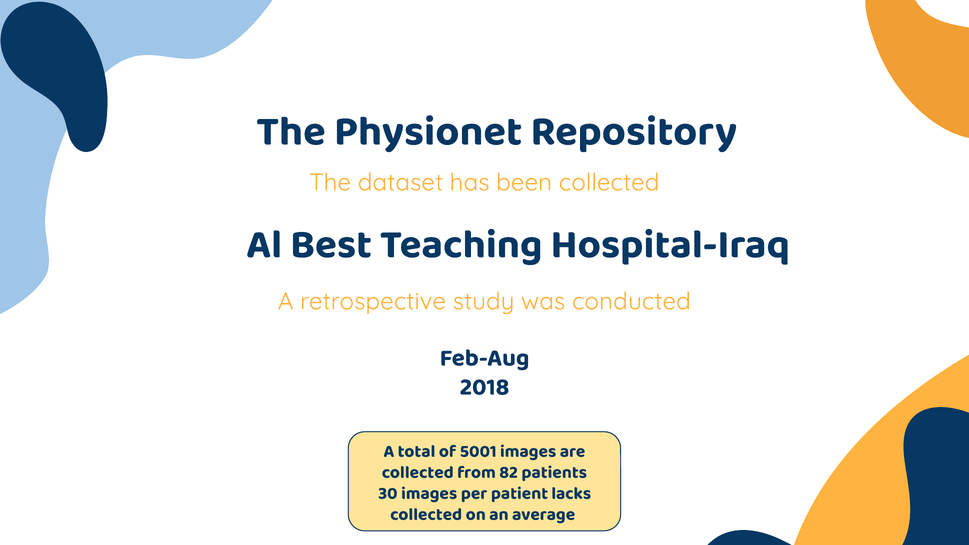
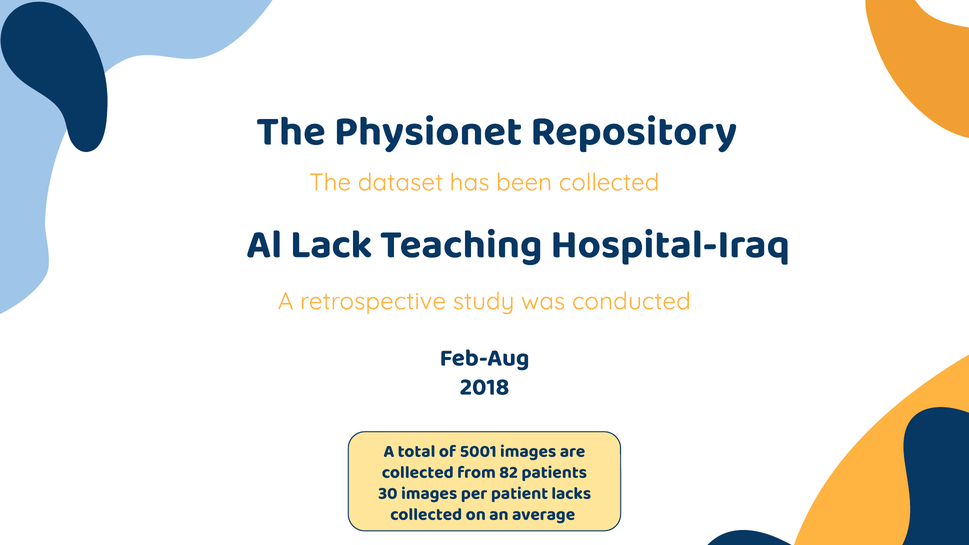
Best: Best -> Lack
